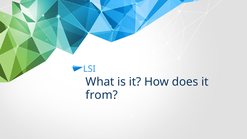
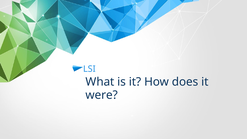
from: from -> were
